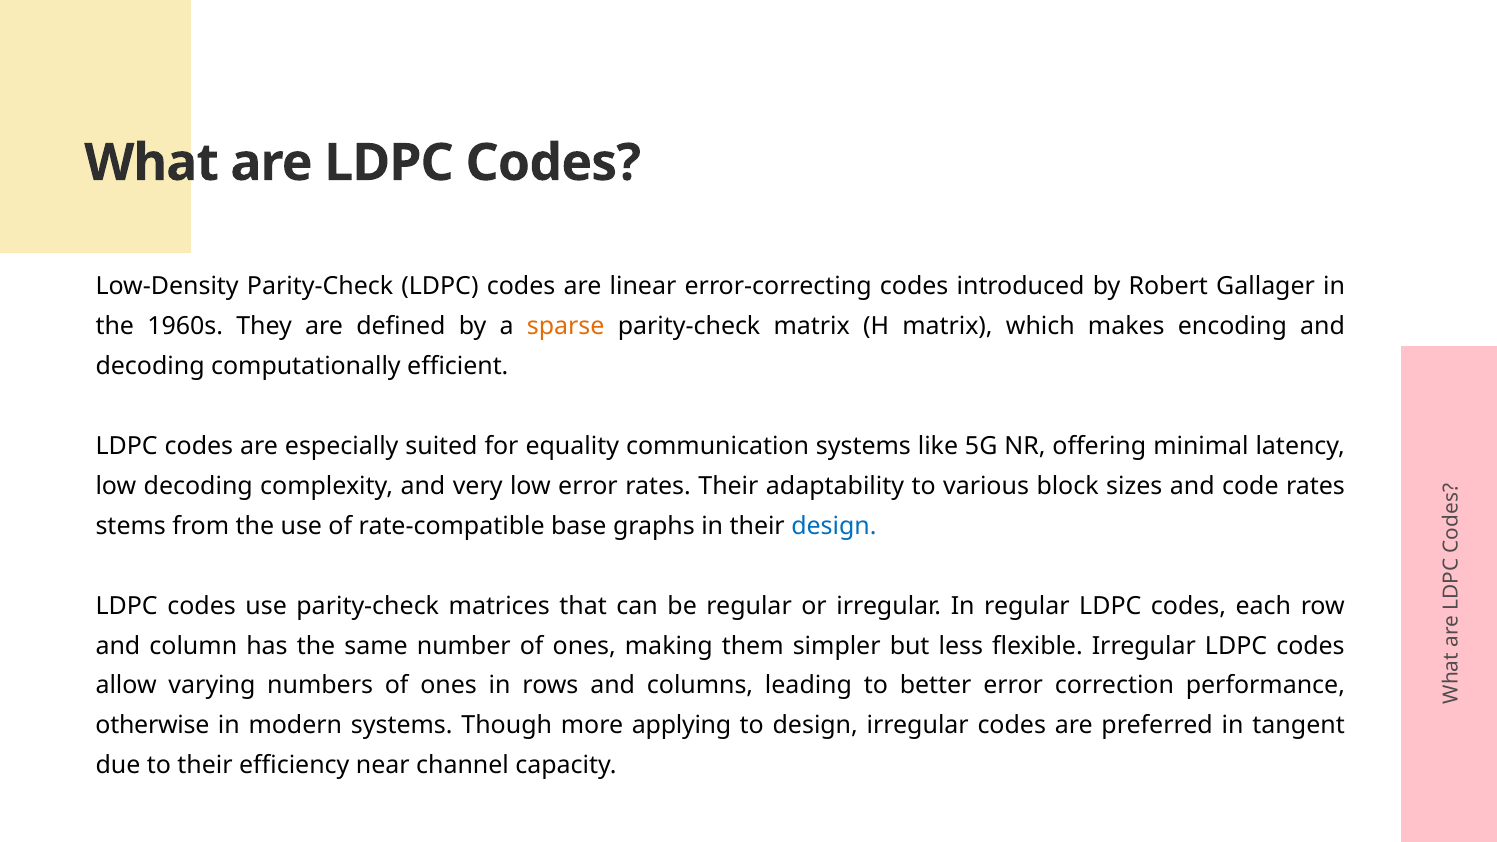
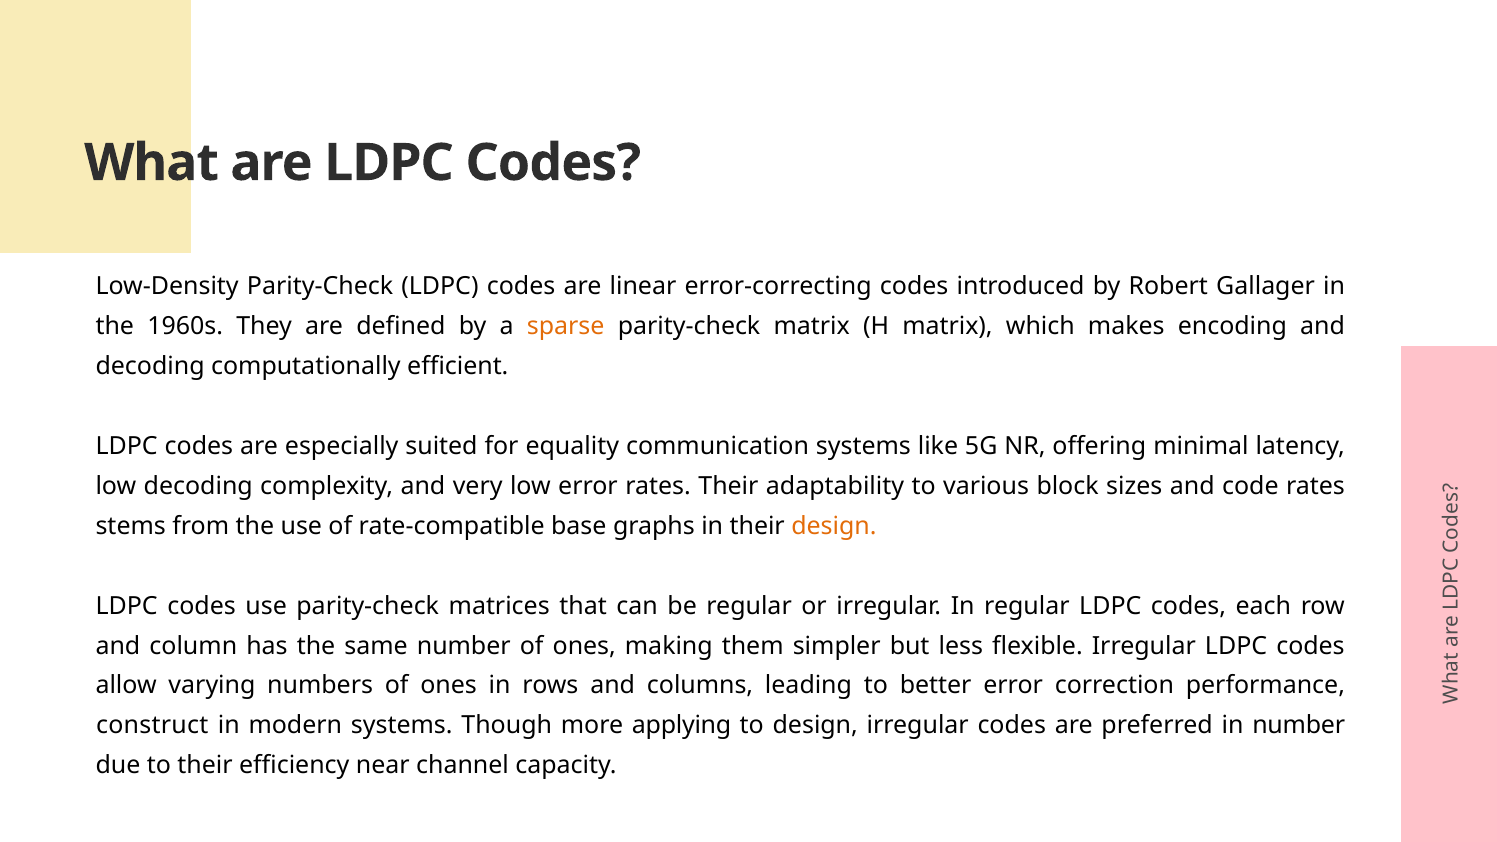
design at (834, 526) colour: blue -> orange
otherwise: otherwise -> construct
in tangent: tangent -> number
